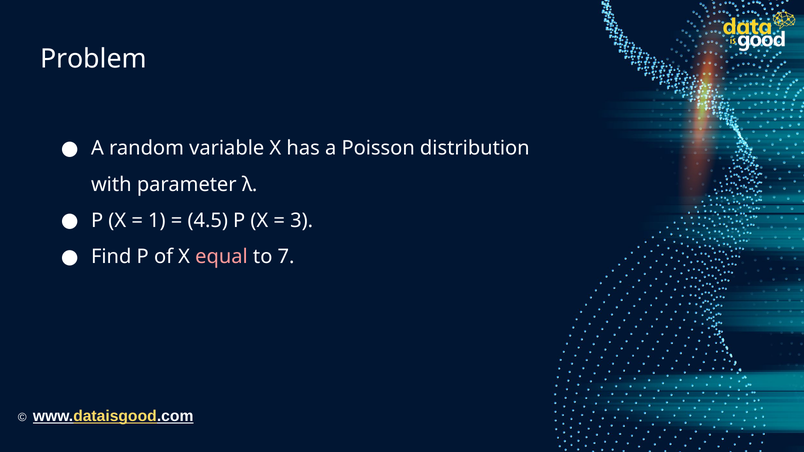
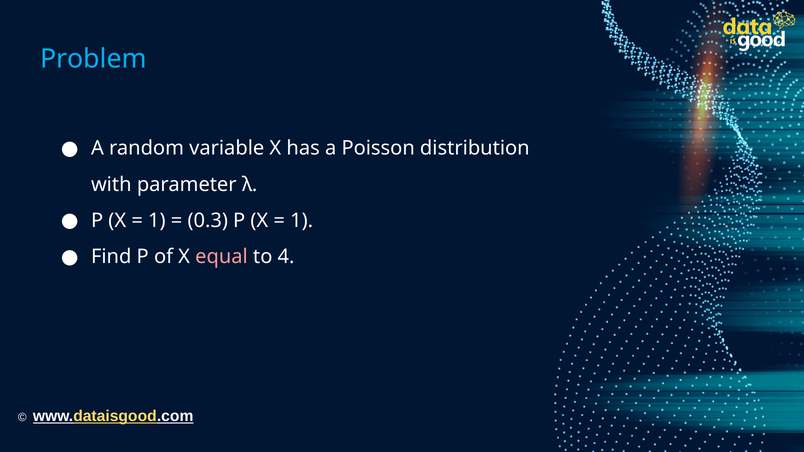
Problem colour: white -> light blue
4.5: 4.5 -> 0.3
3 at (302, 221): 3 -> 1
7: 7 -> 4
